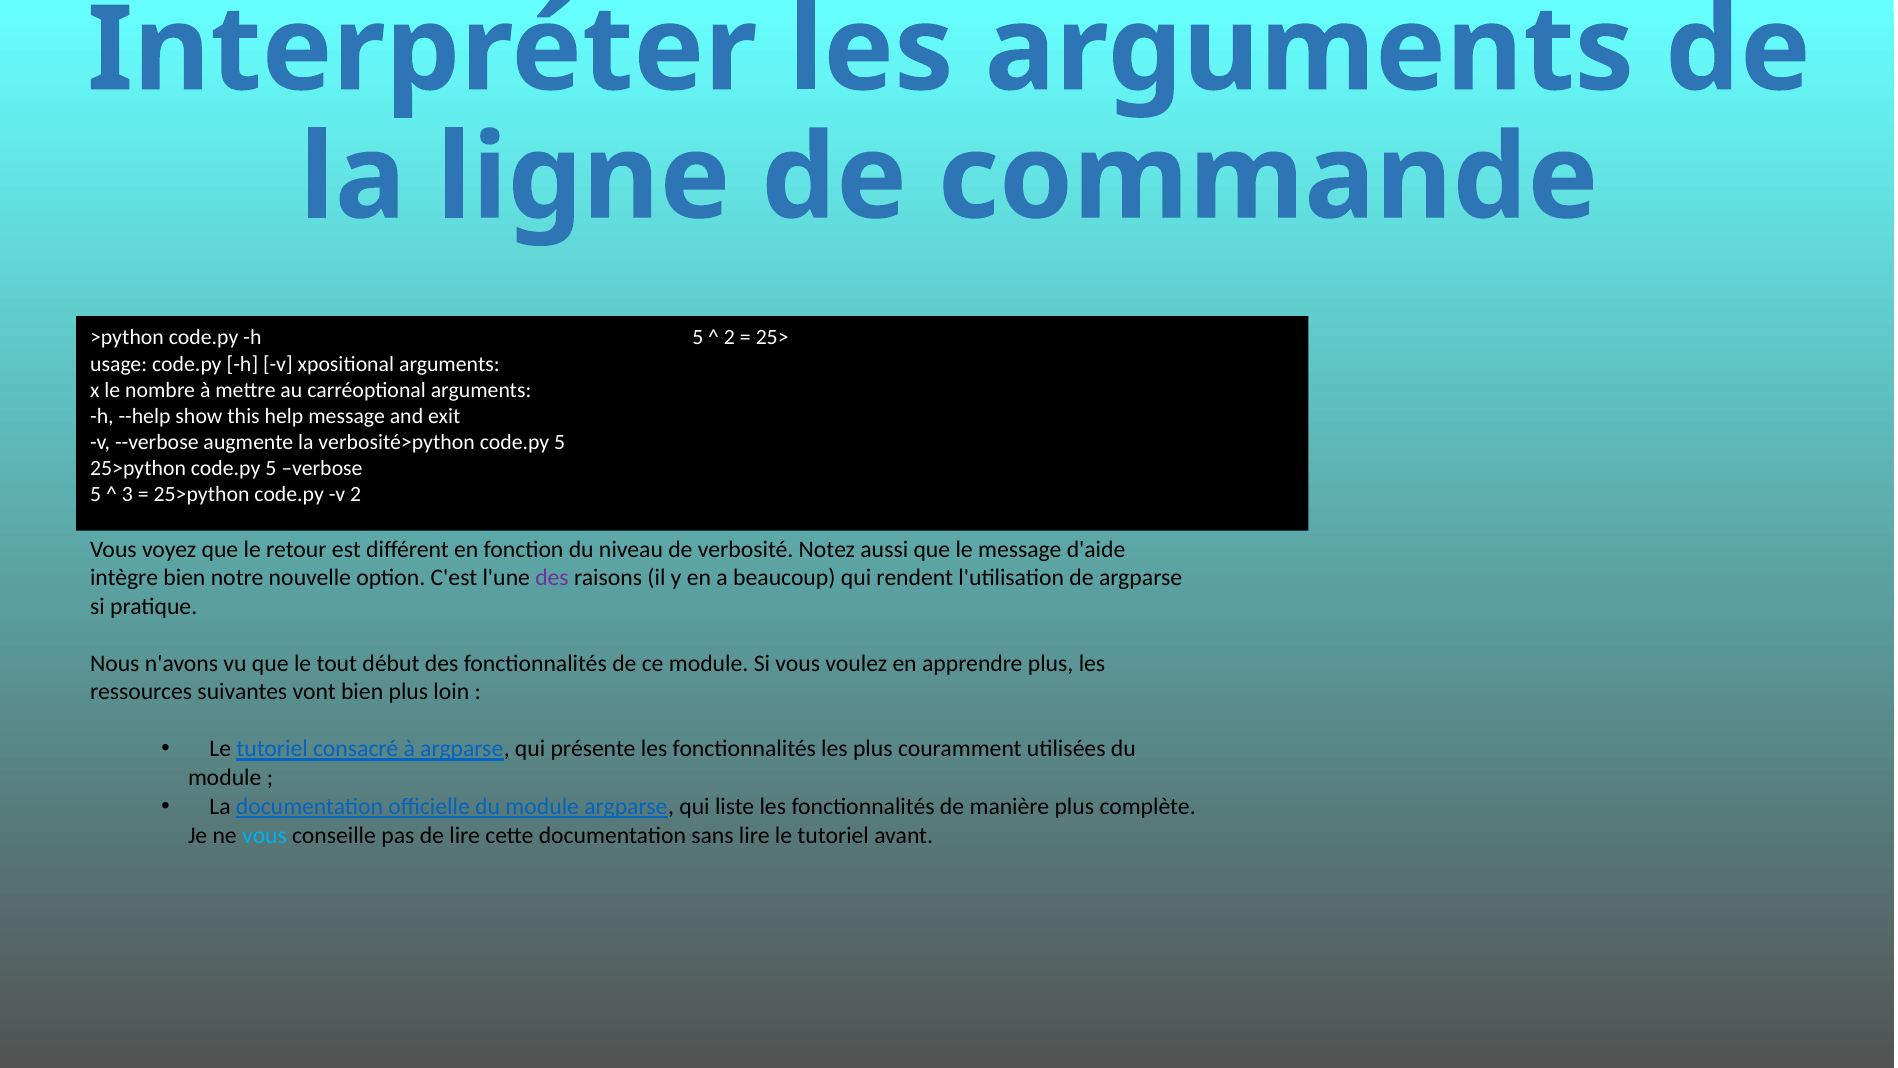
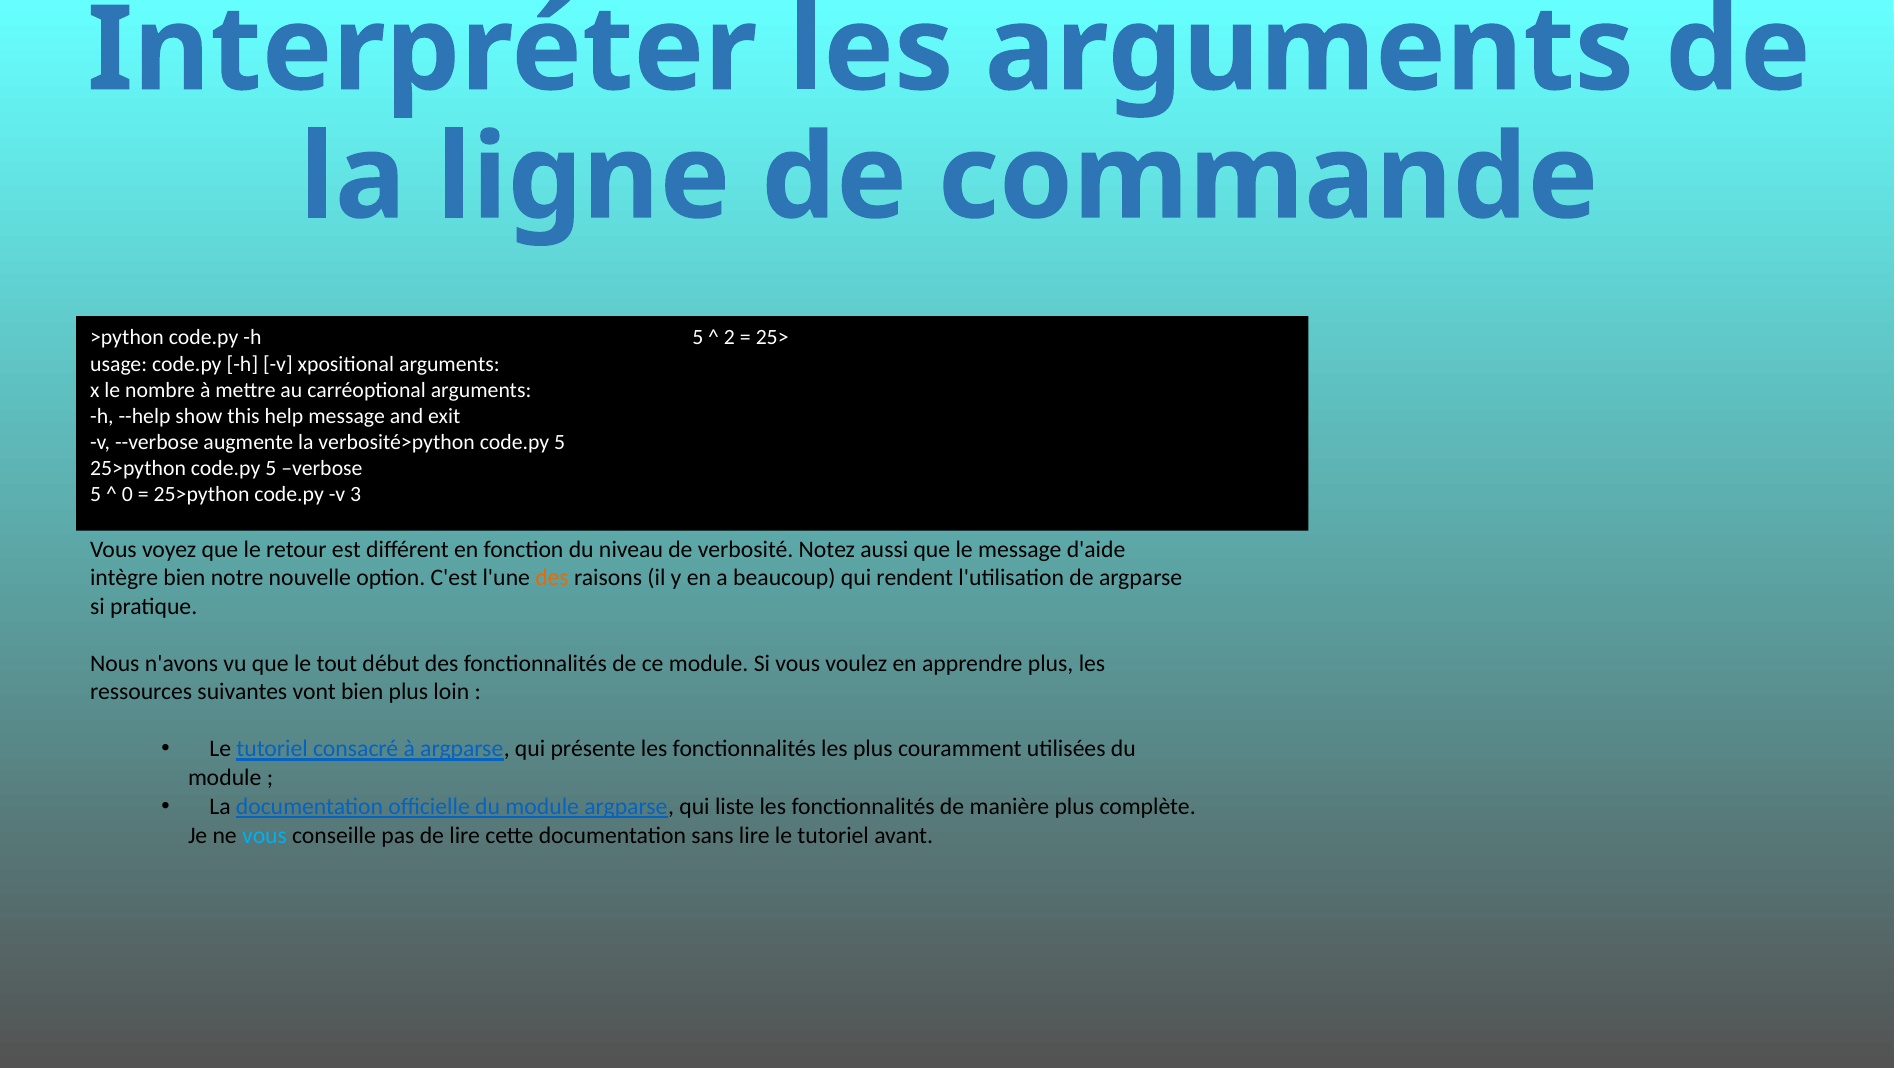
3: 3 -> 0
v 2: 2 -> 3
des at (552, 578) colour: purple -> orange
